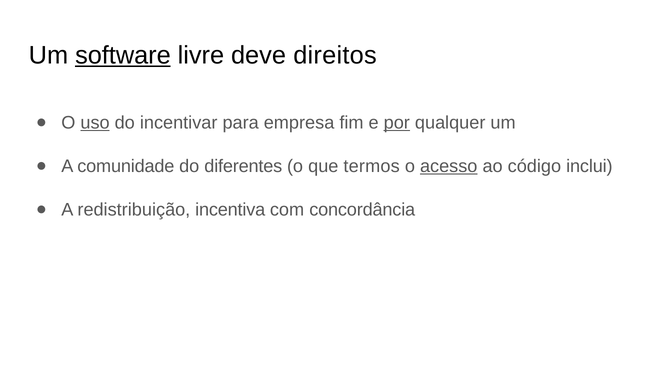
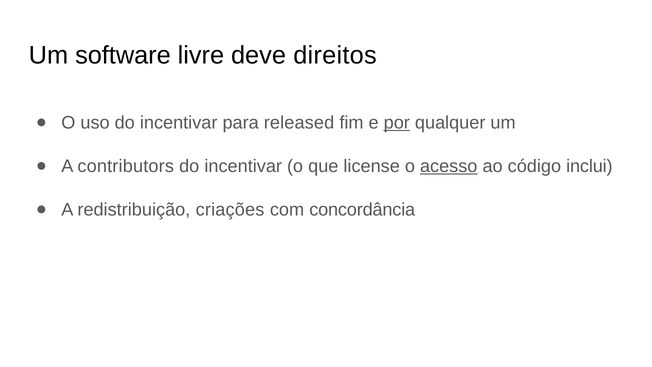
software underline: present -> none
uso underline: present -> none
empresa: empresa -> released
comunidade: comunidade -> contributors
diferentes at (243, 166): diferentes -> incentivar
termos: termos -> license
incentiva: incentiva -> criações
